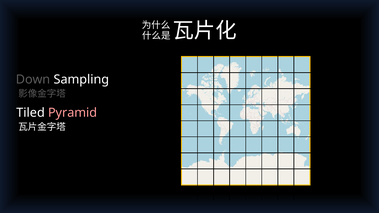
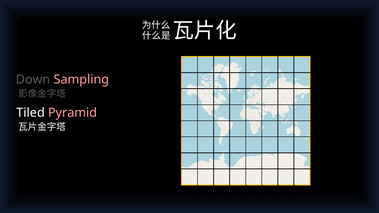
Sampling colour: white -> pink
